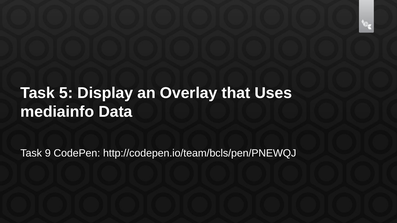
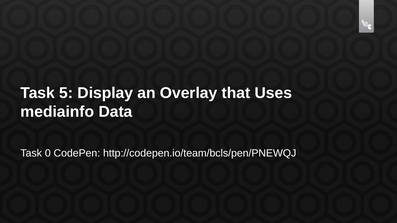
9: 9 -> 0
